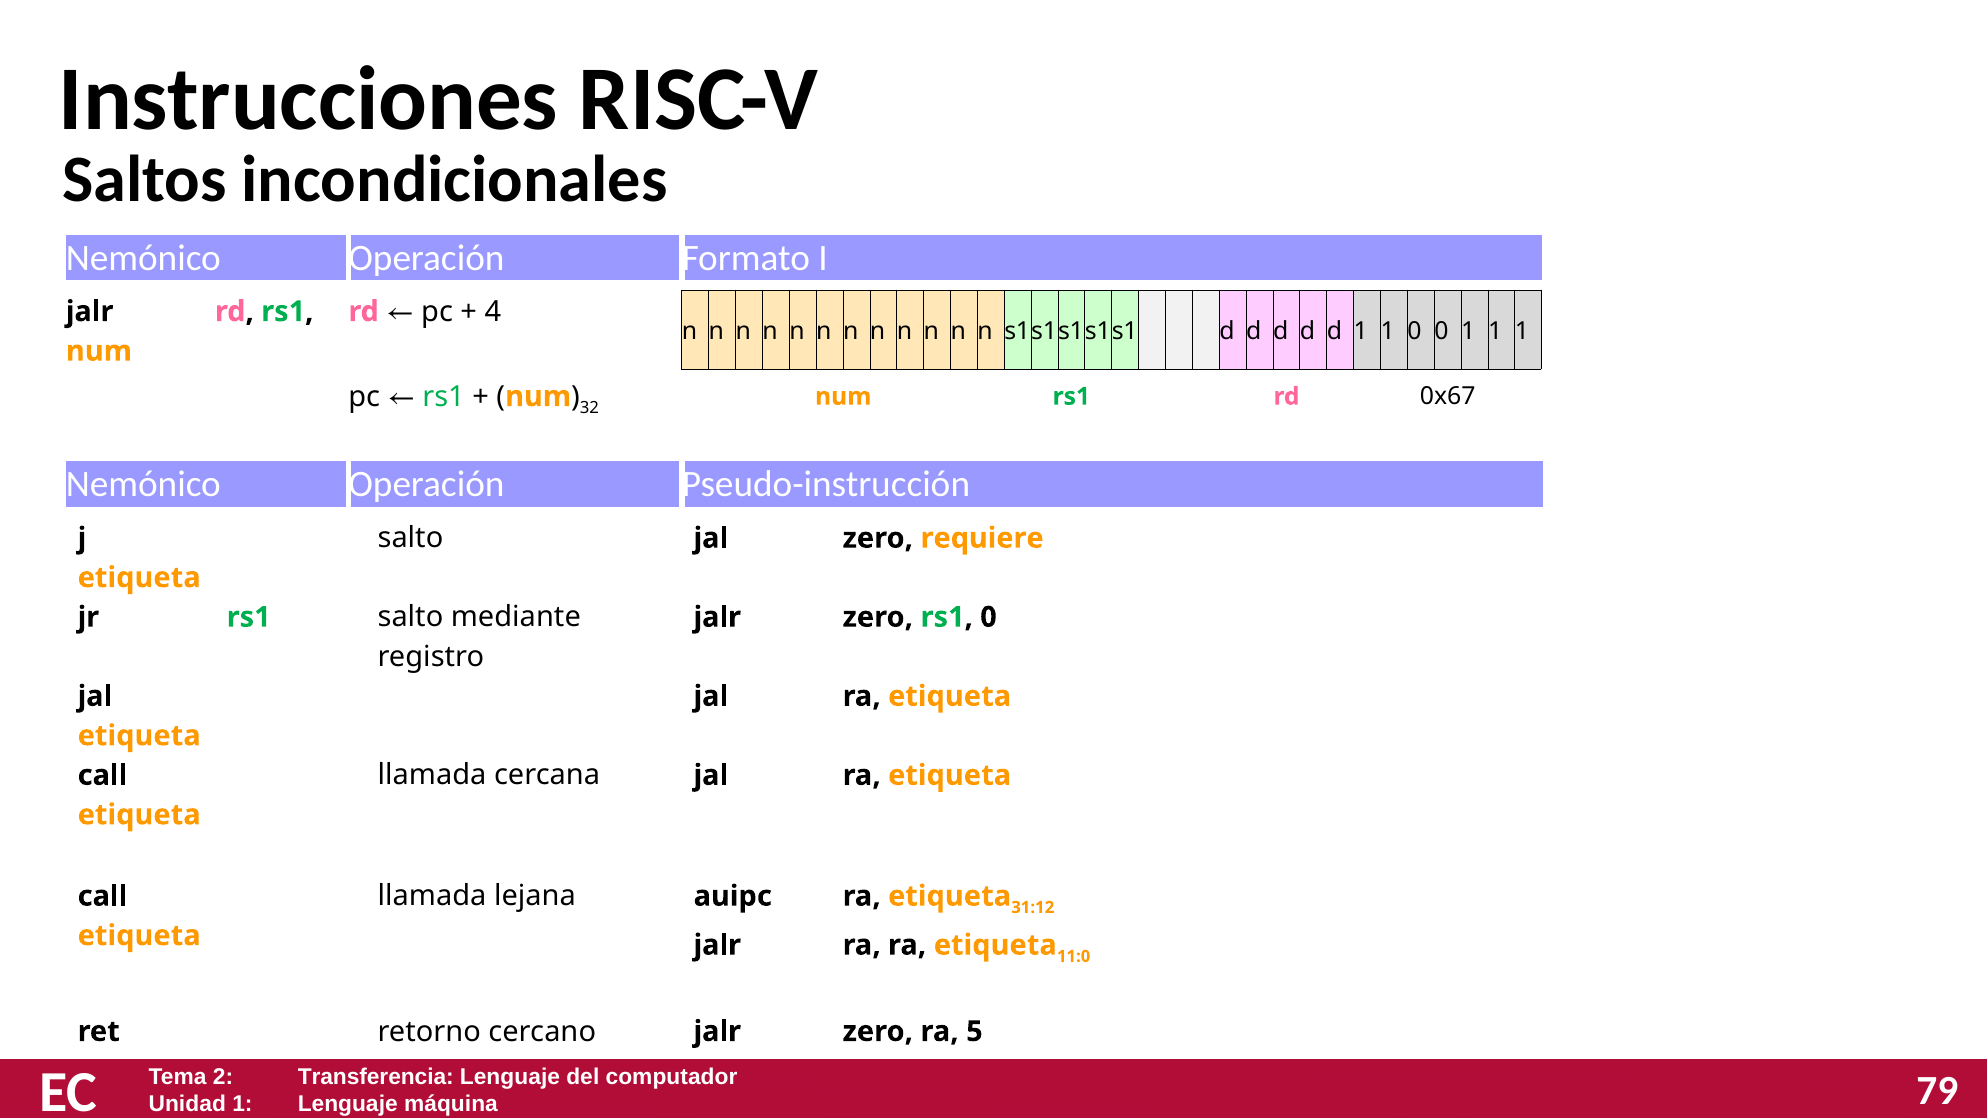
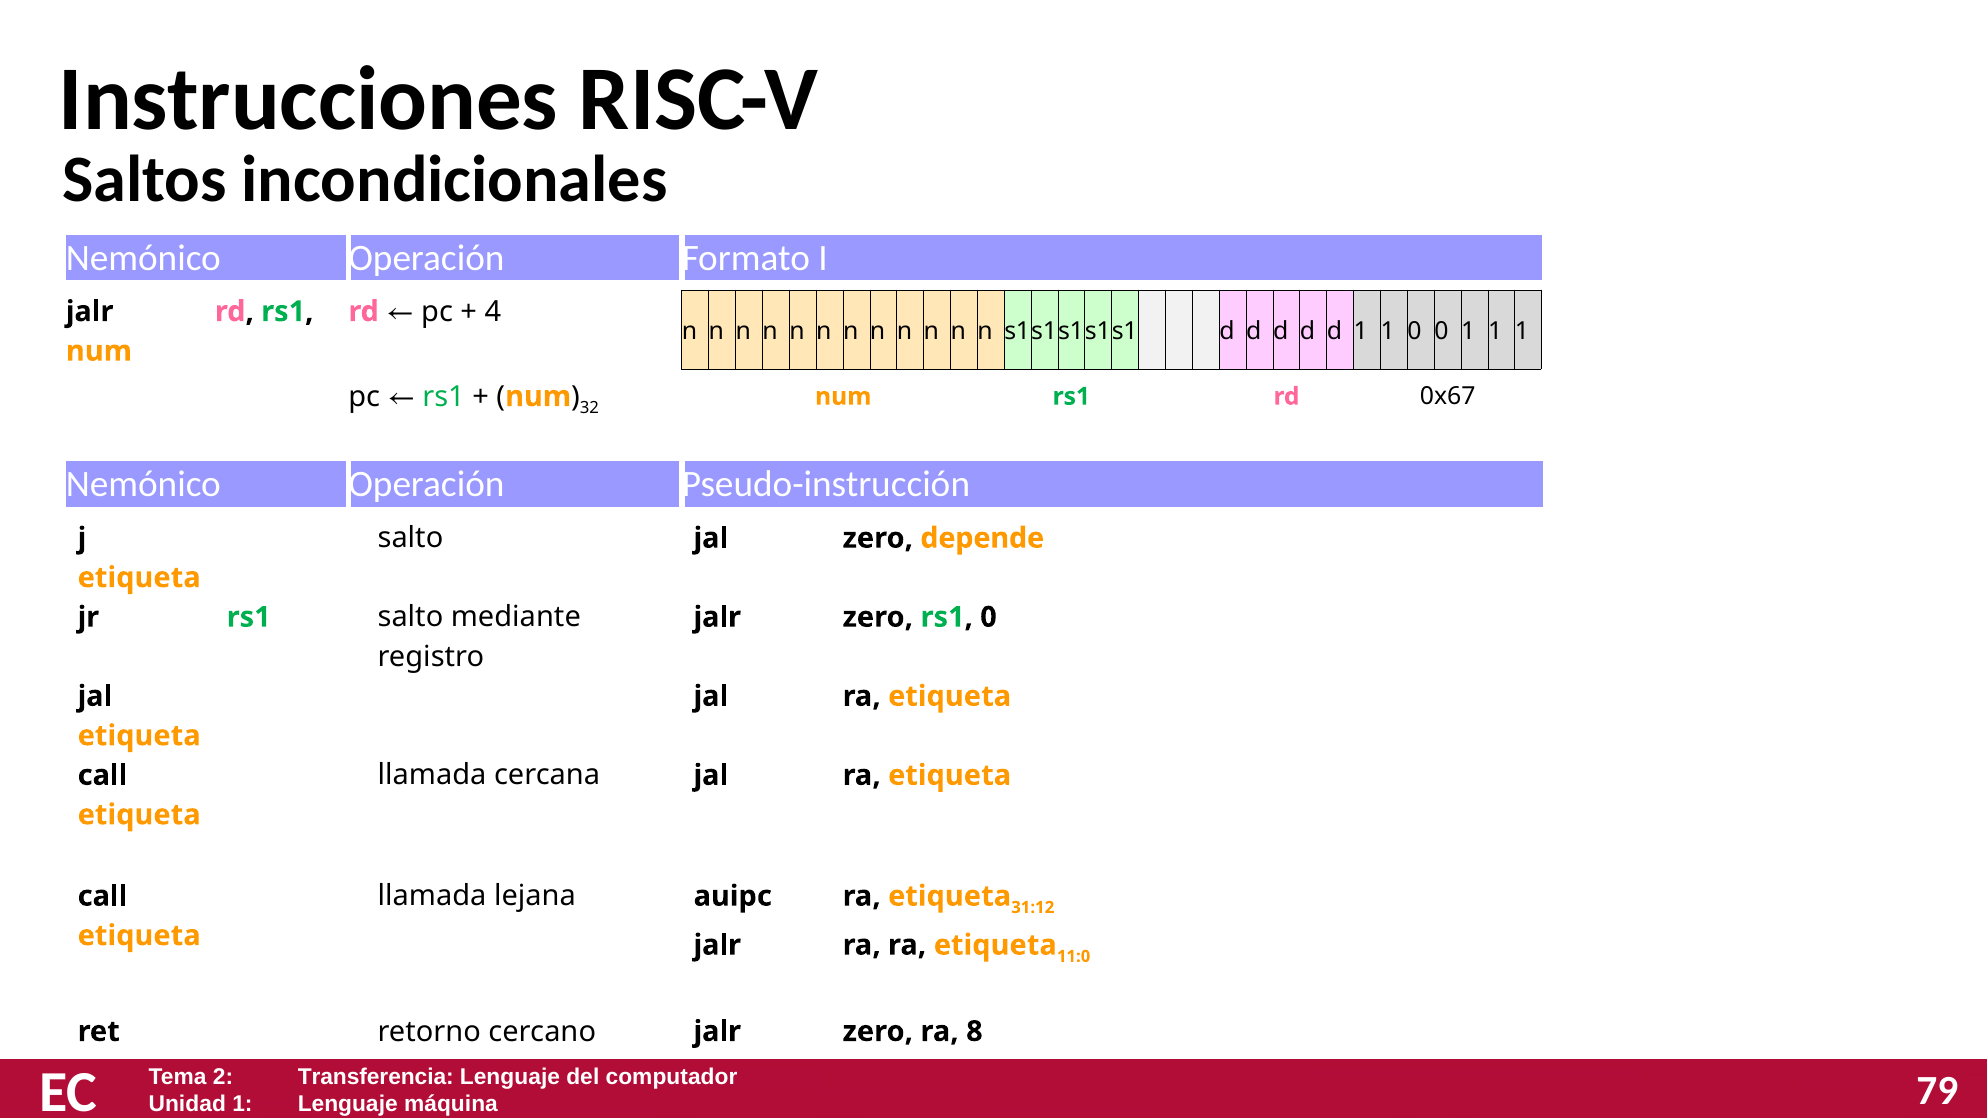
requiere: requiere -> depende
5: 5 -> 8
